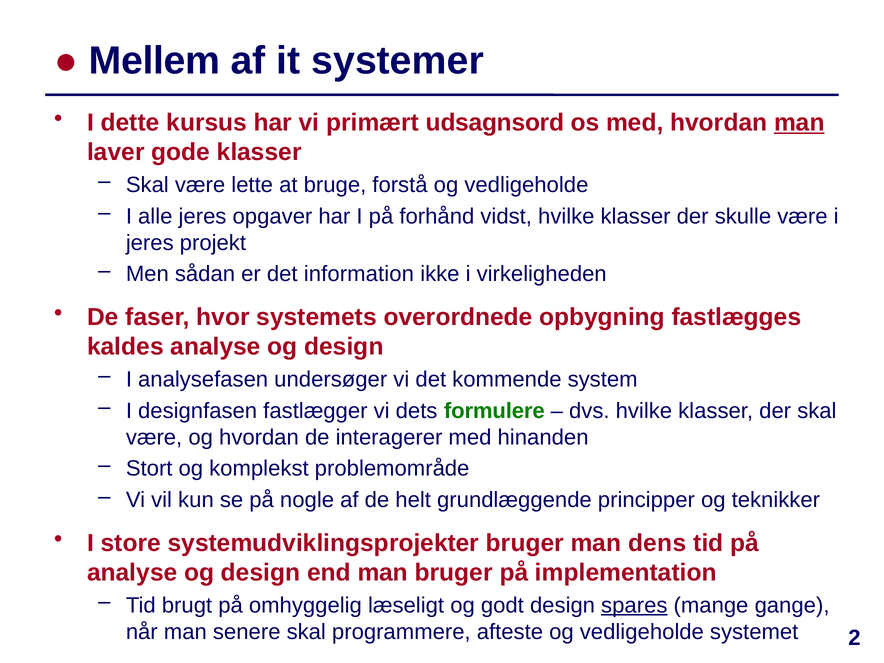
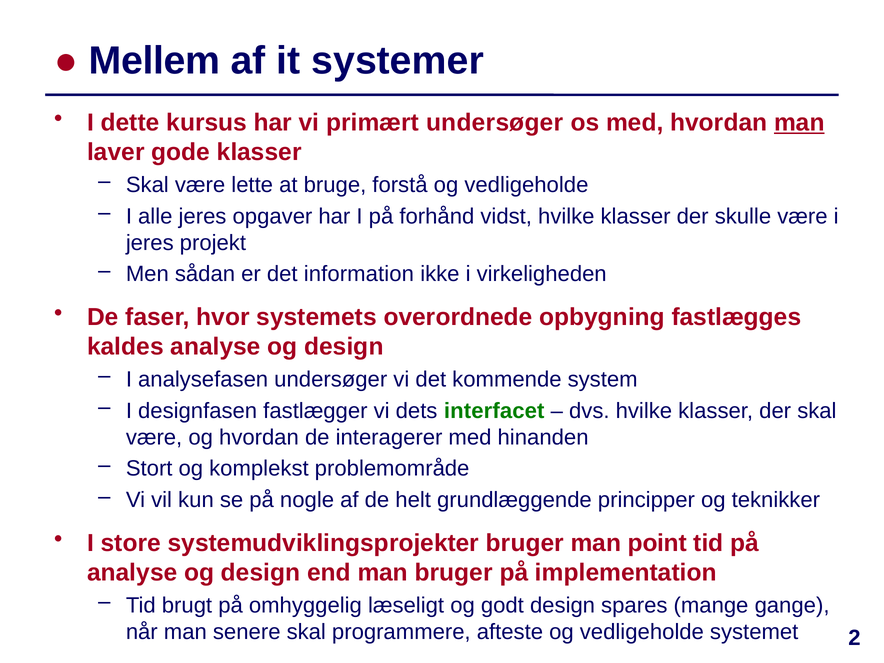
primært udsagnsord: udsagnsord -> undersøger
formulere: formulere -> interfacet
dens: dens -> point
spares underline: present -> none
